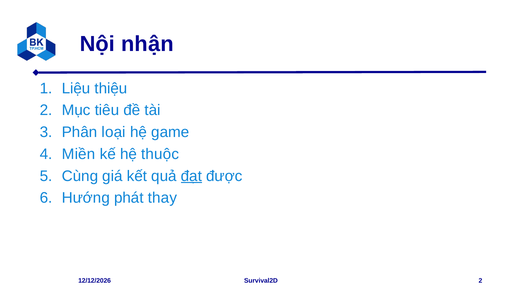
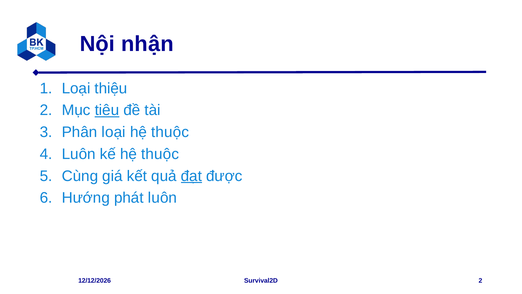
Liệu at (76, 88): Liệu -> Loại
tiêu underline: none -> present
game at (170, 132): game -> thuộc
Miền at (79, 154): Miền -> Luôn
phát thay: thay -> luôn
